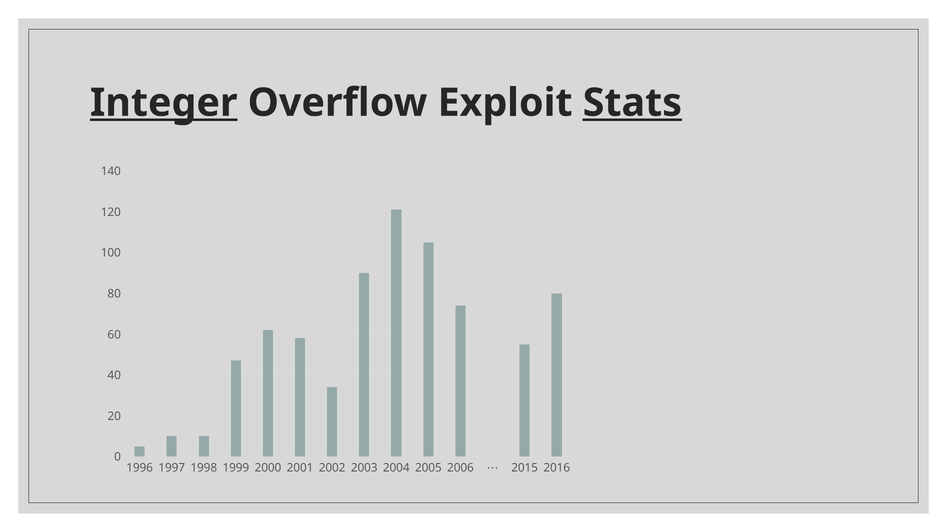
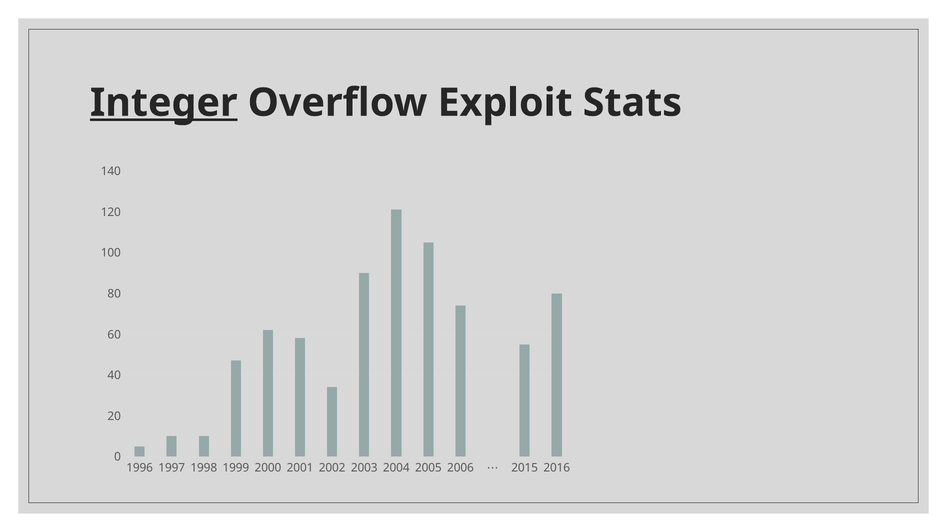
Stats underline: present -> none
